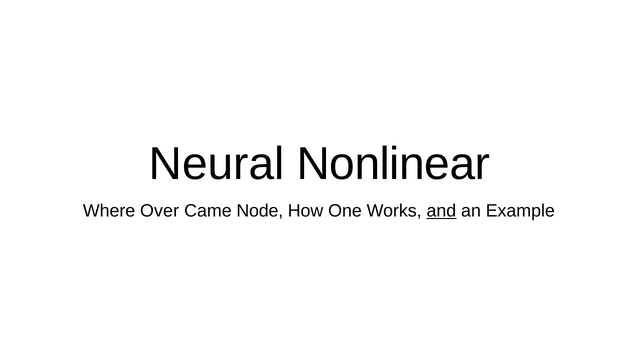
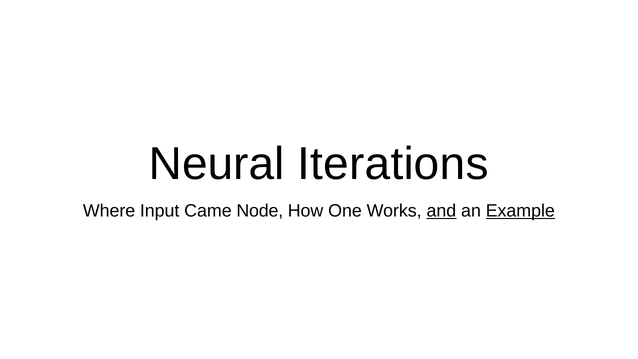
Nonlinear: Nonlinear -> Iterations
Over: Over -> Input
Example underline: none -> present
